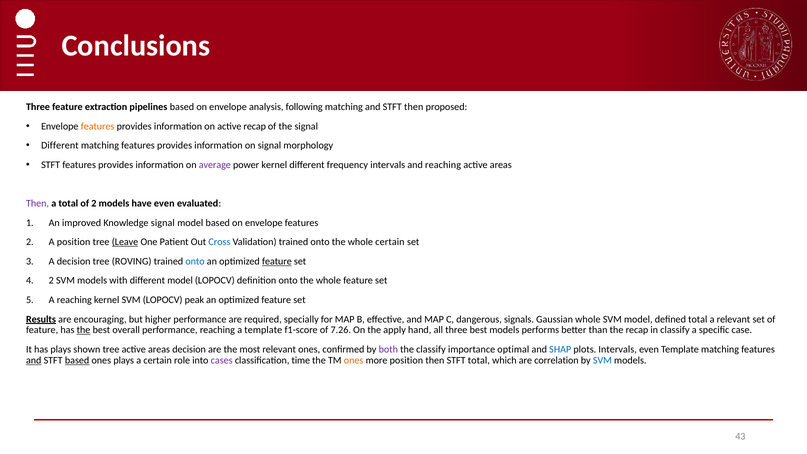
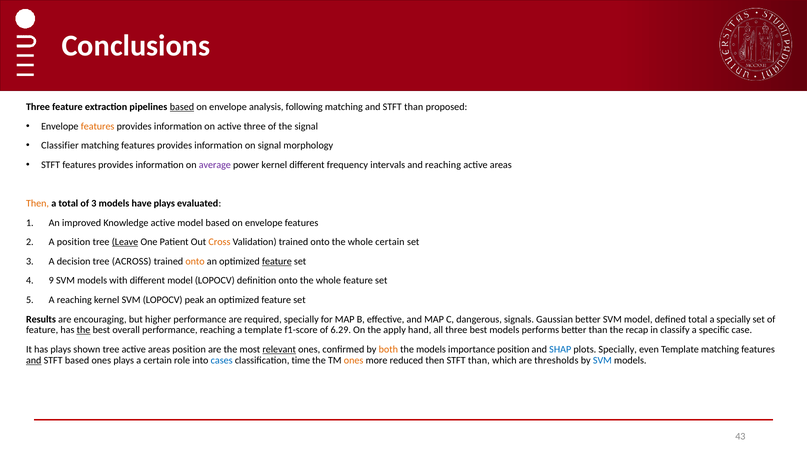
based at (182, 107) underline: none -> present
and STFT then: then -> than
active recap: recap -> three
Different at (60, 145): Different -> Classifier
Then at (37, 203) colour: purple -> orange
of 2: 2 -> 3
have even: even -> plays
Knowledge signal: signal -> active
Cross colour: blue -> orange
ROVING: ROVING -> ACROSS
onto at (195, 261) colour: blue -> orange
2 at (51, 281): 2 -> 9
Results underline: present -> none
Gaussian whole: whole -> better
a relevant: relevant -> specially
7.26: 7.26 -> 6.29
areas decision: decision -> position
relevant at (279, 349) underline: none -> present
both colour: purple -> orange
the classify: classify -> models
importance optimal: optimal -> position
plots Intervals: Intervals -> Specially
based at (77, 360) underline: present -> none
cases colour: purple -> blue
more position: position -> reduced
then STFT total: total -> than
correlation: correlation -> thresholds
